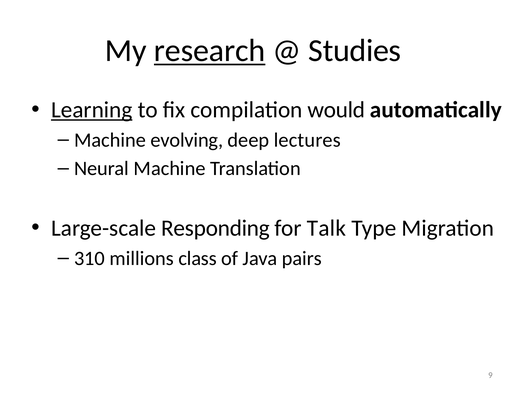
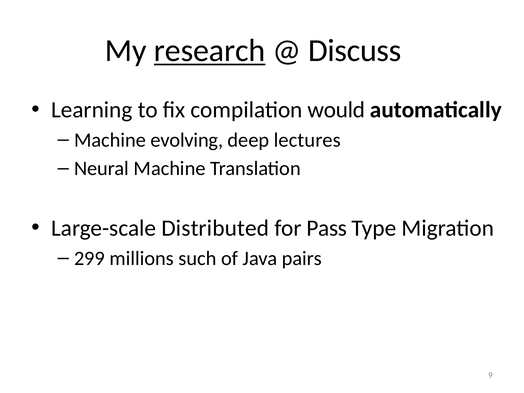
Studies: Studies -> Discuss
Learning underline: present -> none
Responding: Responding -> Distributed
Talk: Talk -> Pass
310: 310 -> 299
class: class -> such
